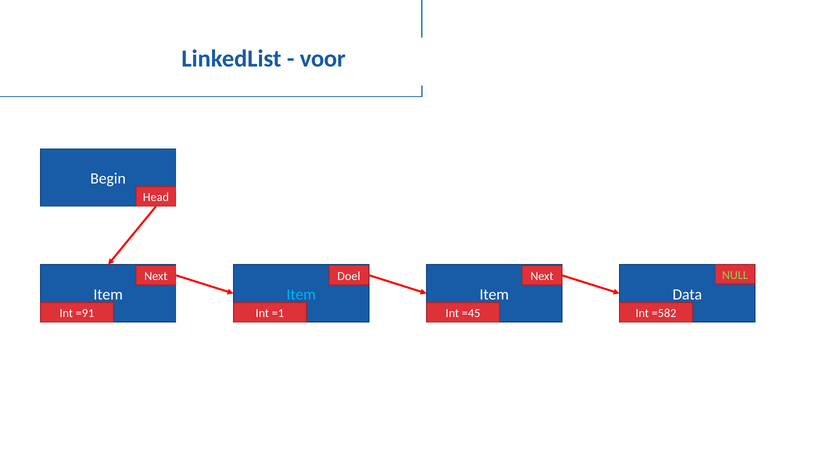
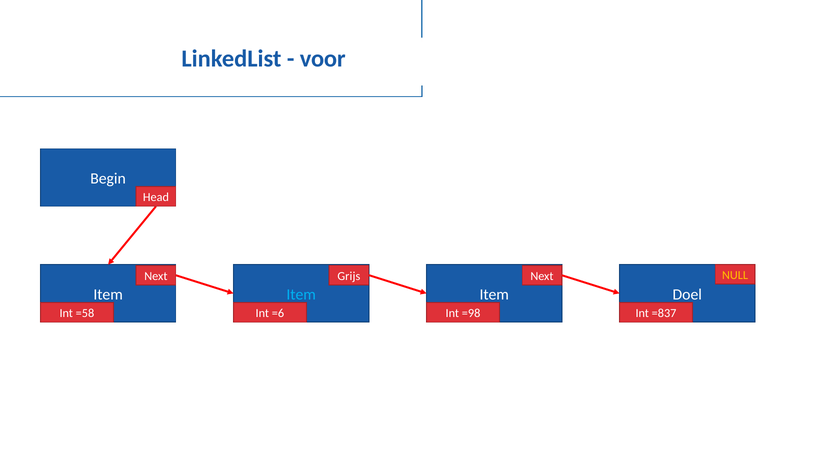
Doel: Doel -> Grijs
NULL colour: light green -> yellow
Data: Data -> Doel
=91: =91 -> =58
=1: =1 -> =6
=45: =45 -> =98
=582: =582 -> =837
